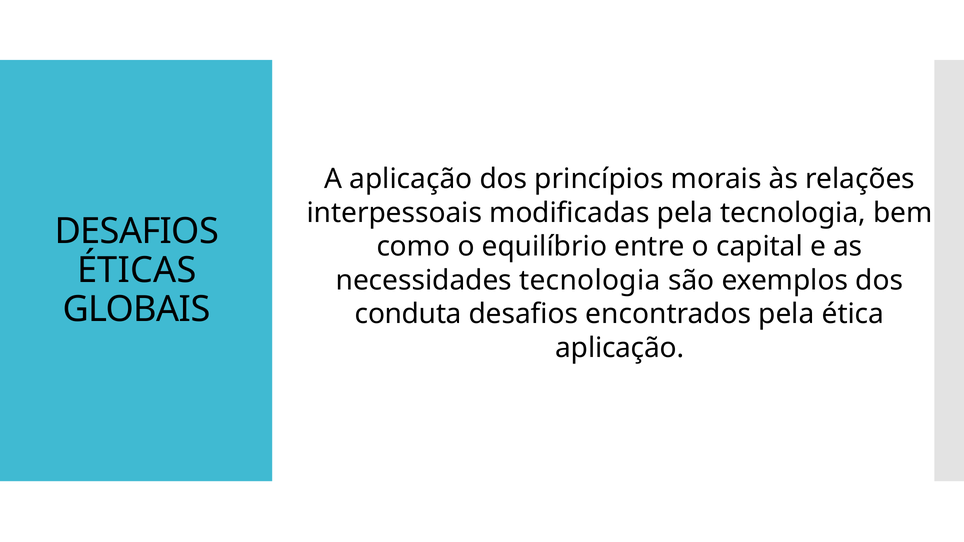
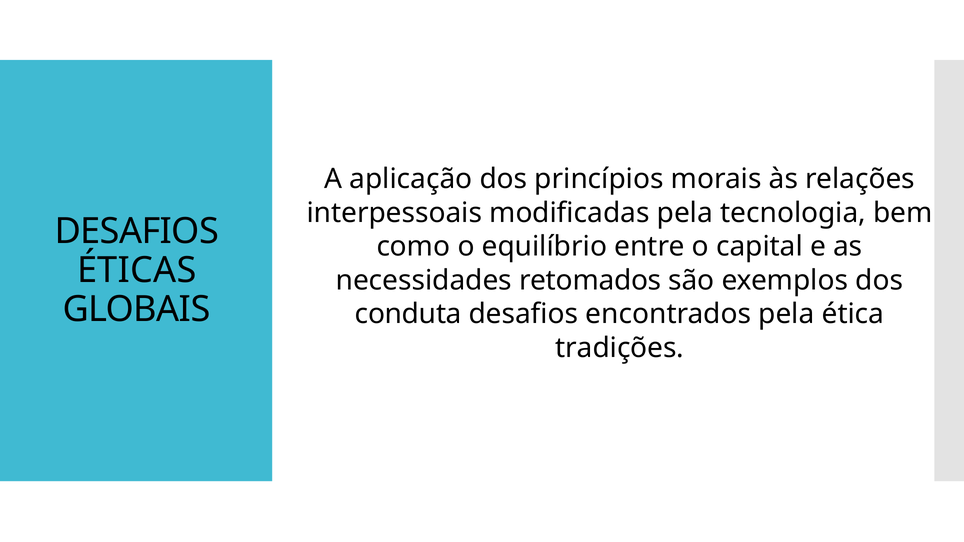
necessidades tecnologia: tecnologia -> retomados
aplicação at (620, 348): aplicação -> tradições
